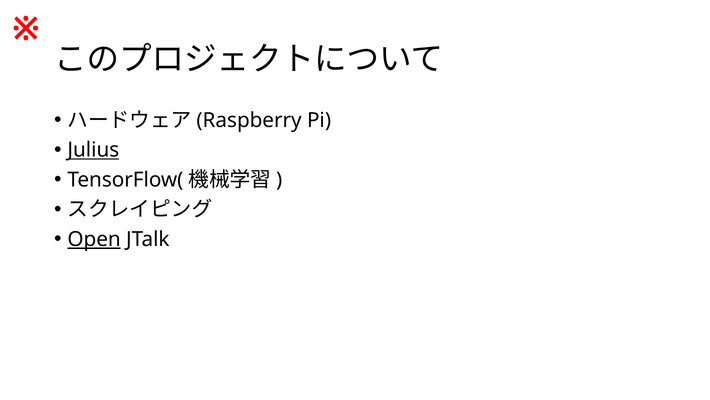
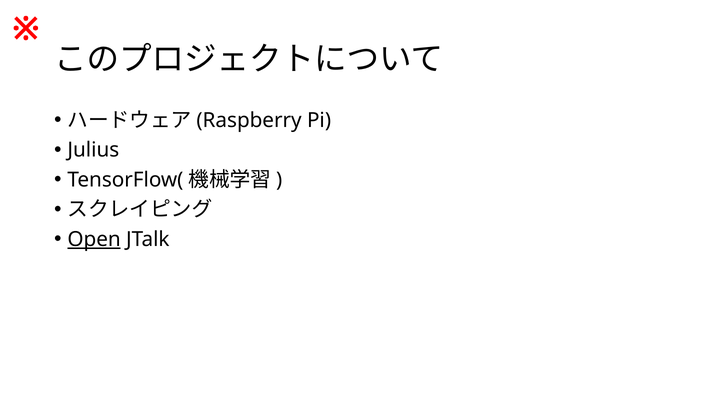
Julius underline: present -> none
